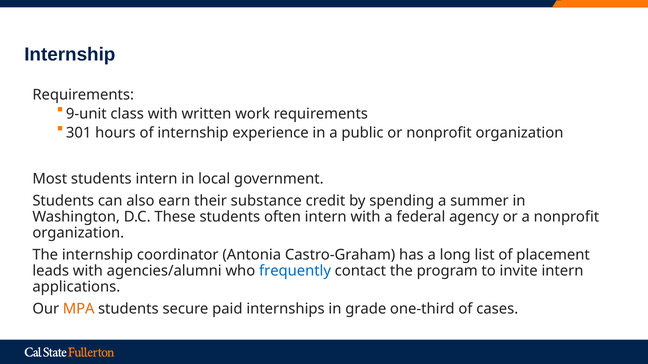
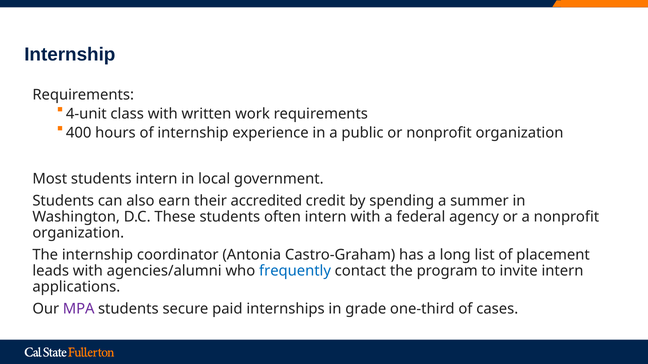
9-unit: 9-unit -> 4-unit
301: 301 -> 400
substance: substance -> accredited
MPA colour: orange -> purple
